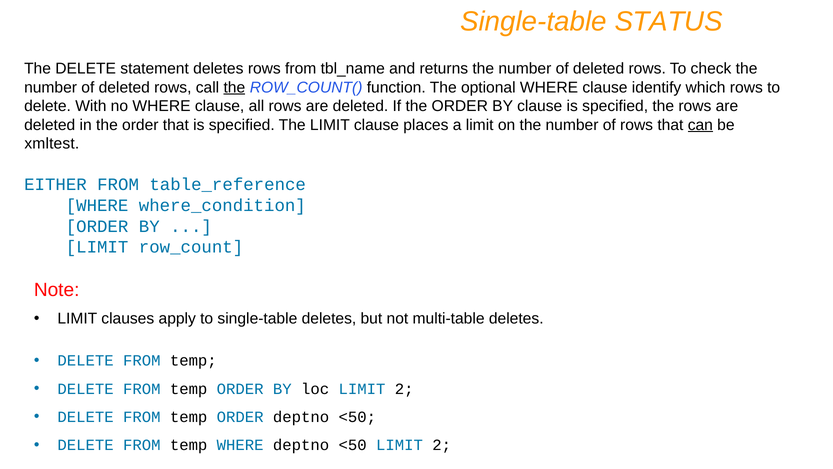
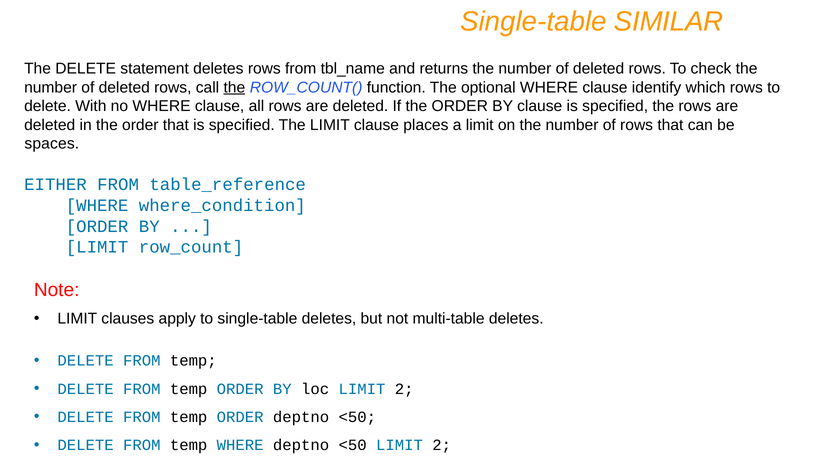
STATUS: STATUS -> SIMILAR
can underline: present -> none
xmltest: xmltest -> spaces
